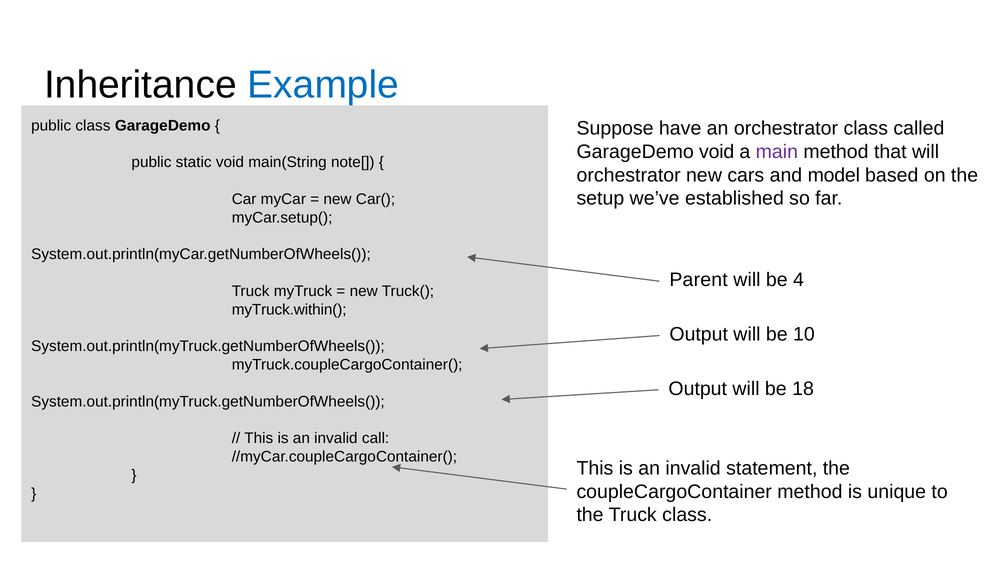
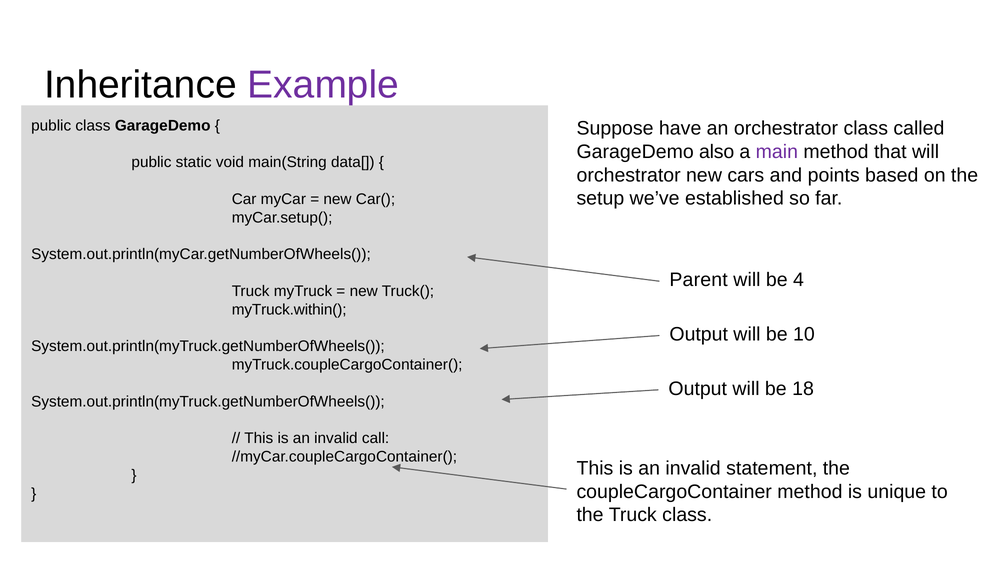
Example colour: blue -> purple
GarageDemo void: void -> also
note[: note[ -> data[
model: model -> points
